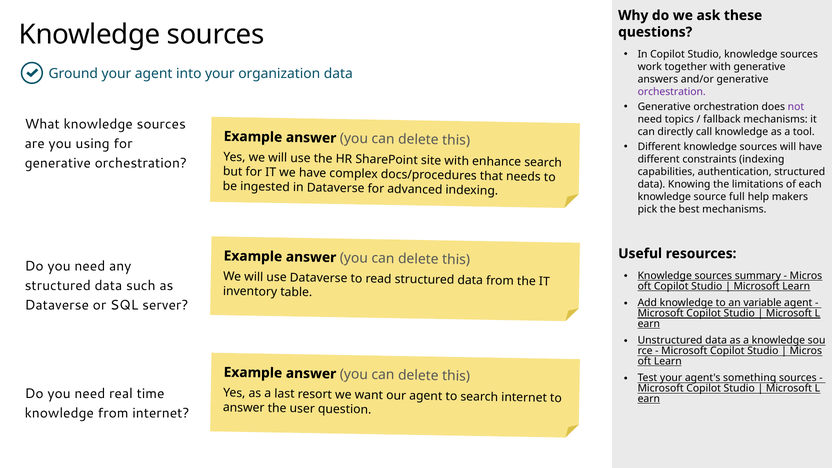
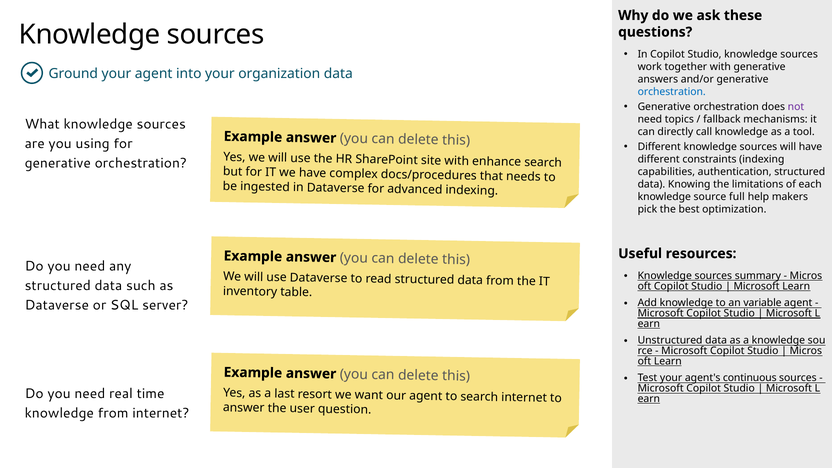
orchestration at (672, 92) colour: purple -> blue
best mechanisms: mechanisms -> optimization
something: something -> continuous
